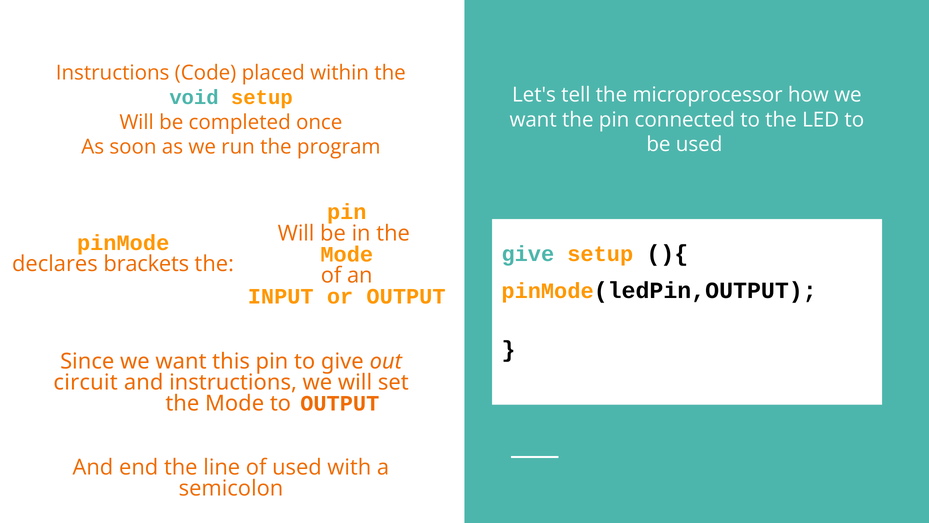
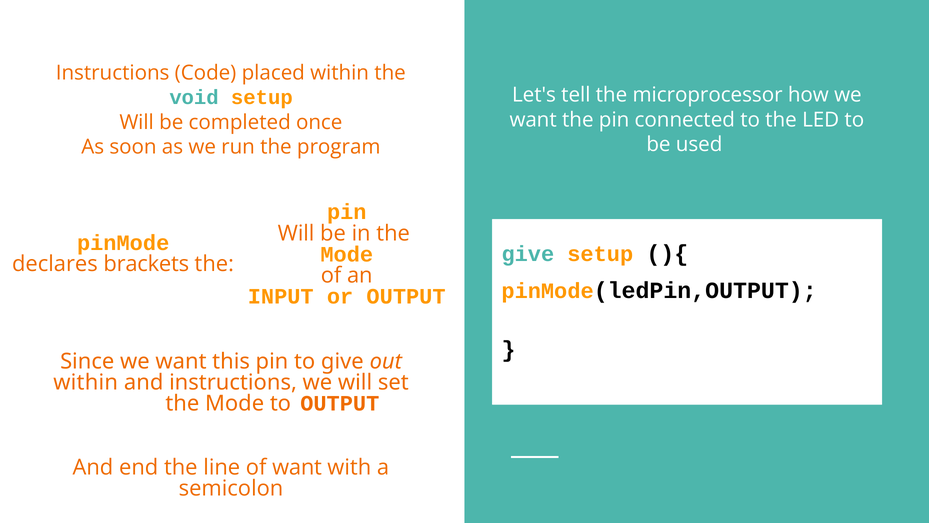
circuit at (86, 382): circuit -> within
of used: used -> want
